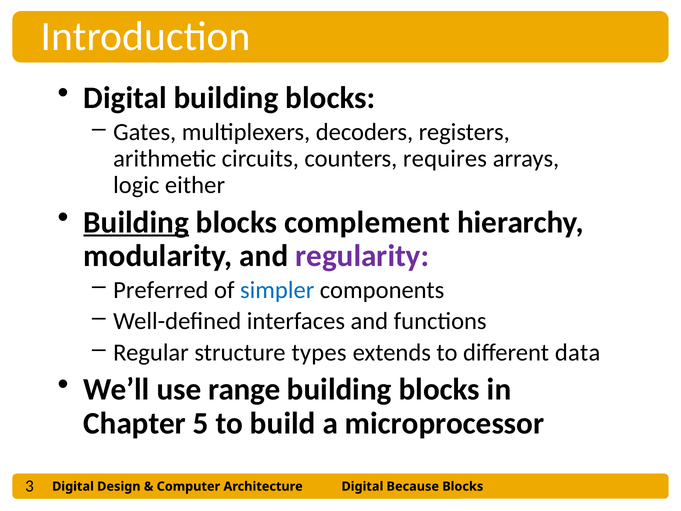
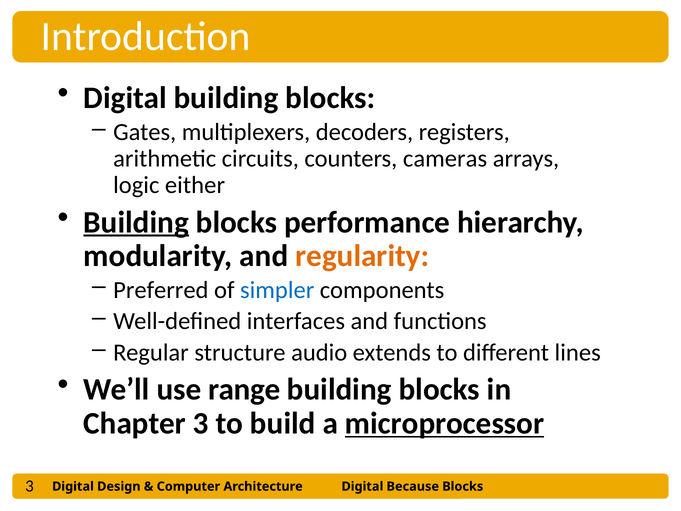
requires: requires -> cameras
complement: complement -> performance
regularity colour: purple -> orange
types: types -> audio
data: data -> lines
Chapter 5: 5 -> 3
microprocessor underline: none -> present
